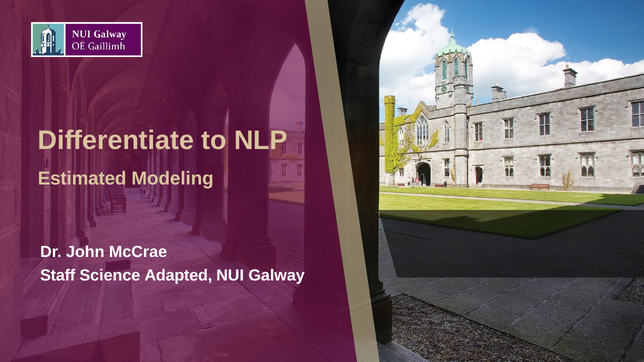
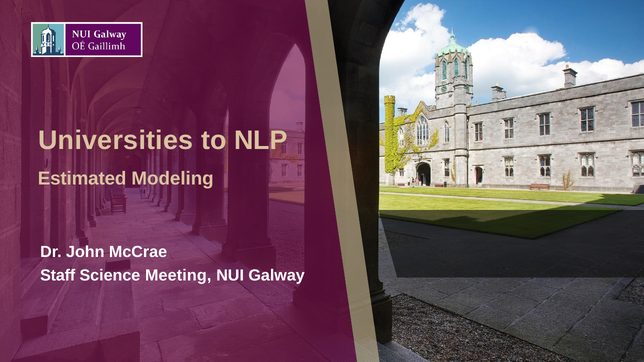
Differentiate: Differentiate -> Universities
Adapted: Adapted -> Meeting
